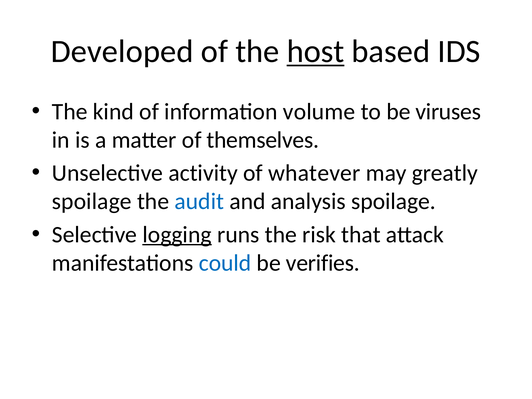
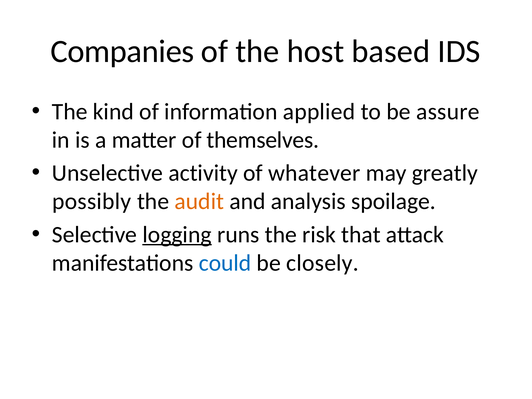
Developed: Developed -> Companies
host underline: present -> none
volume: volume -> applied
viruses: viruses -> assure
spoilage at (92, 201): spoilage -> possibly
audit colour: blue -> orange
verifies: verifies -> closely
